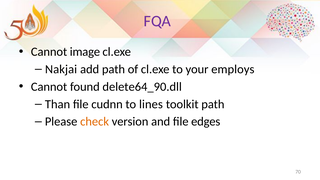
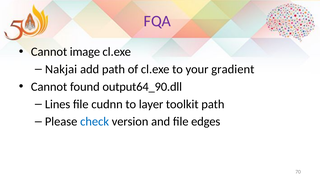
employs: employs -> gradient
delete64_90.dll: delete64_90.dll -> output64_90.dll
Than: Than -> Lines
lines: lines -> layer
check colour: orange -> blue
